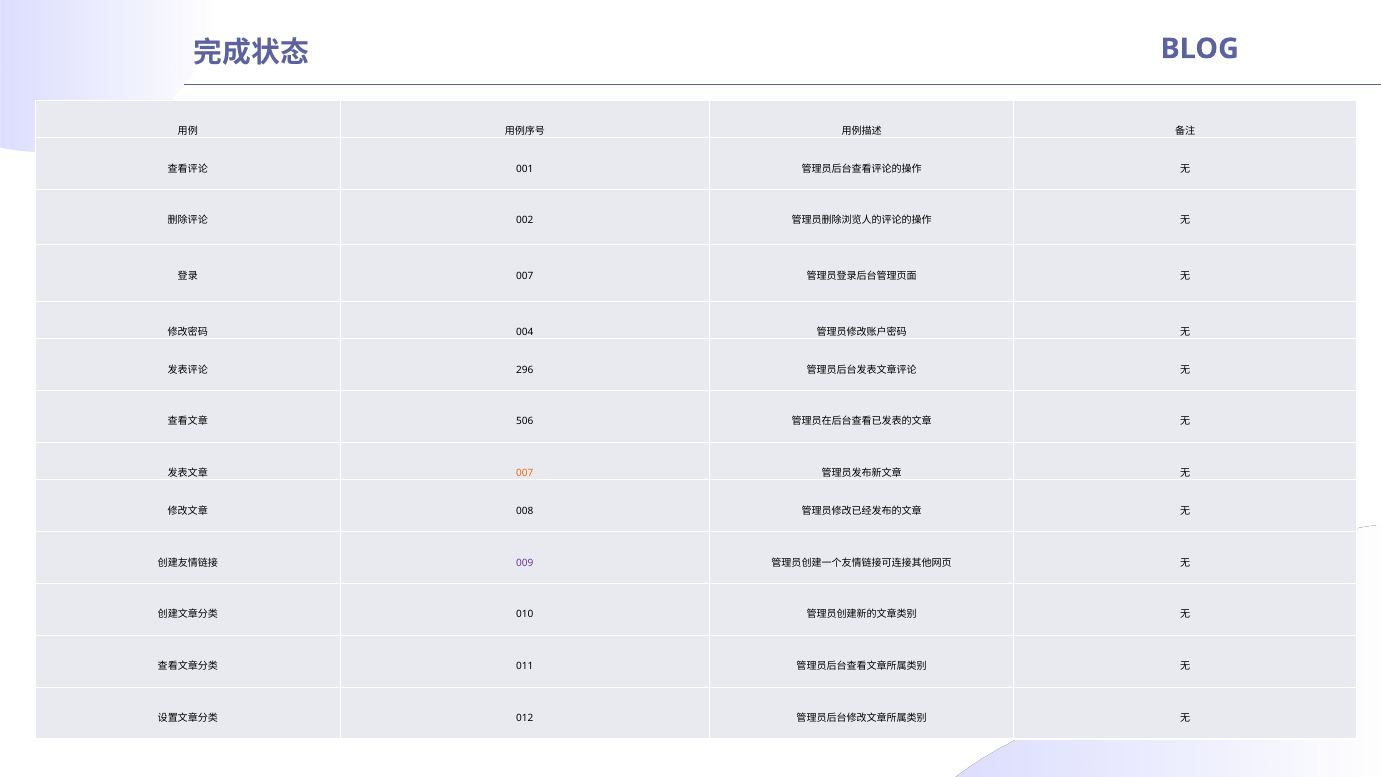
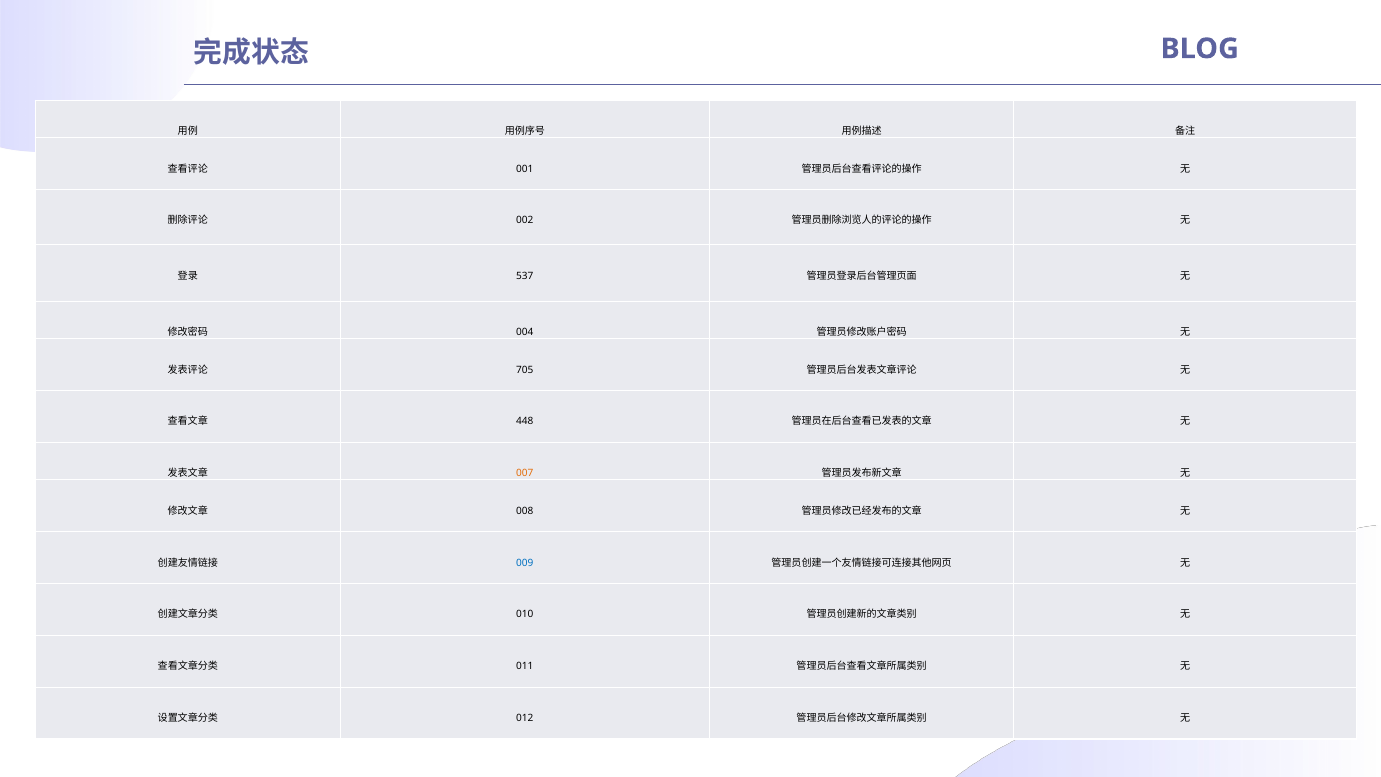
007 at (525, 276): 007 -> 537
296: 296 -> 705
506: 506 -> 448
009 colour: purple -> blue
